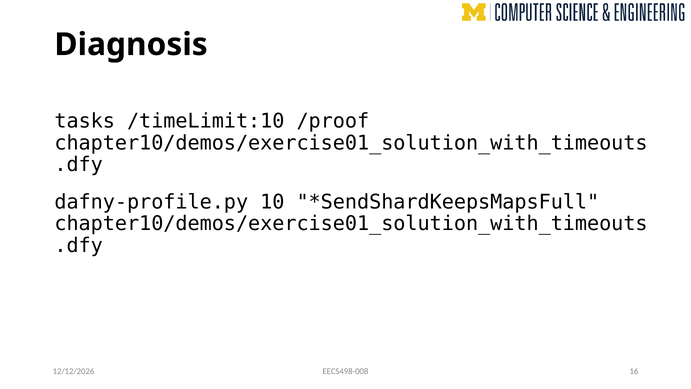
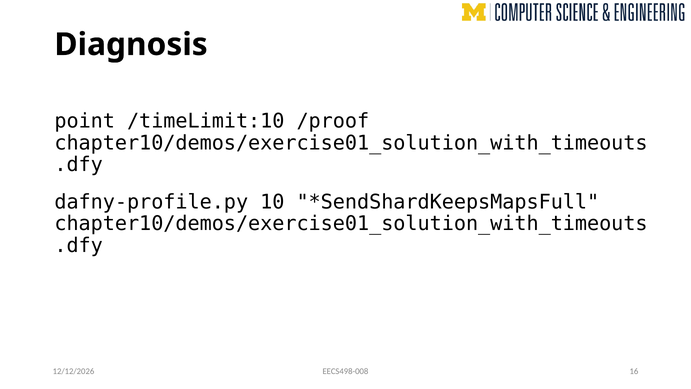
tasks: tasks -> point
